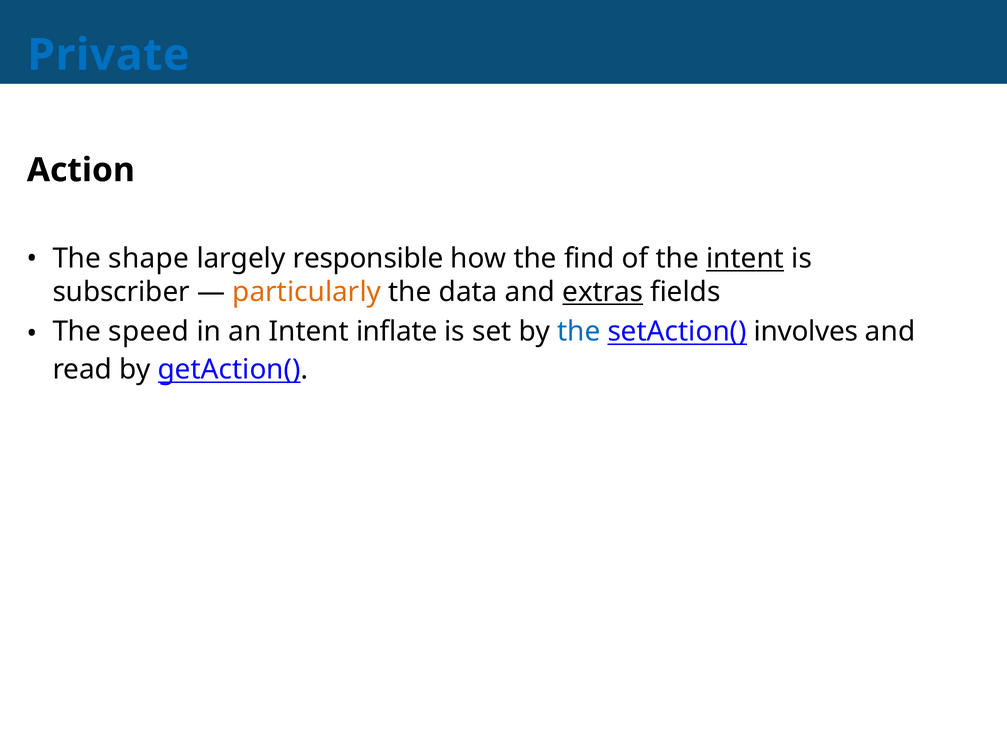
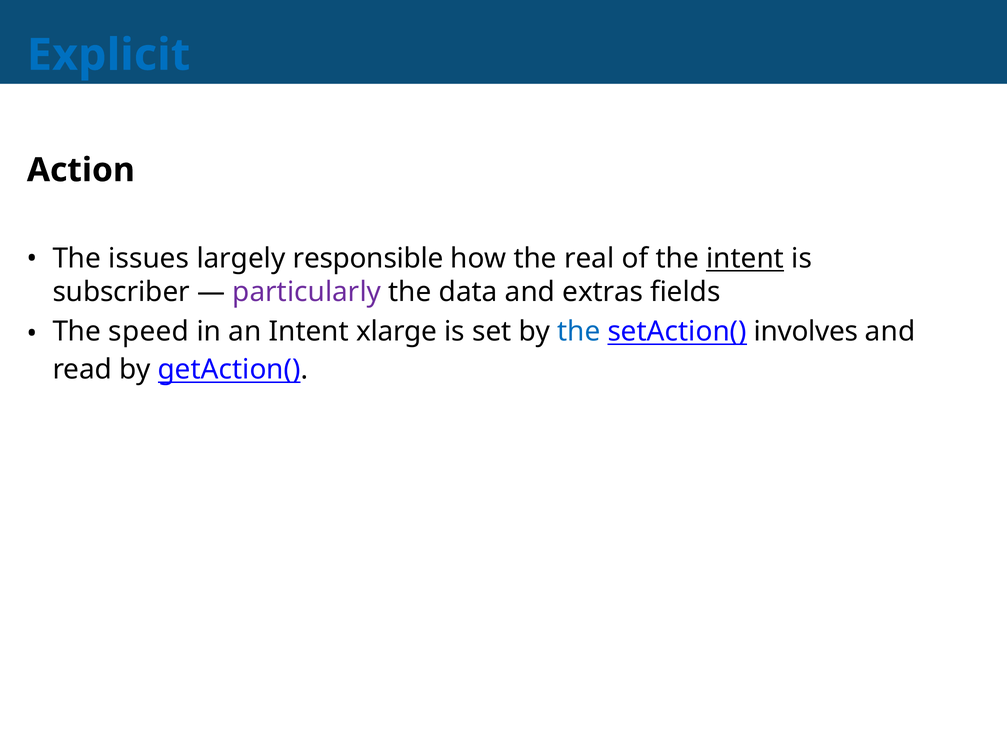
Private: Private -> Explicit
shape: shape -> issues
find: find -> real
particularly colour: orange -> purple
extras underline: present -> none
inflate: inflate -> xlarge
